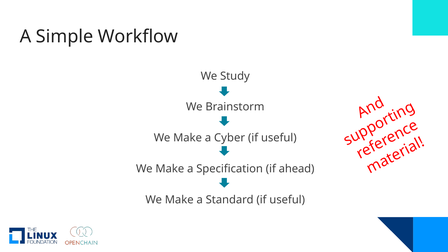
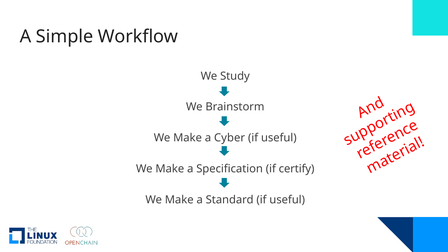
ahead: ahead -> certify
